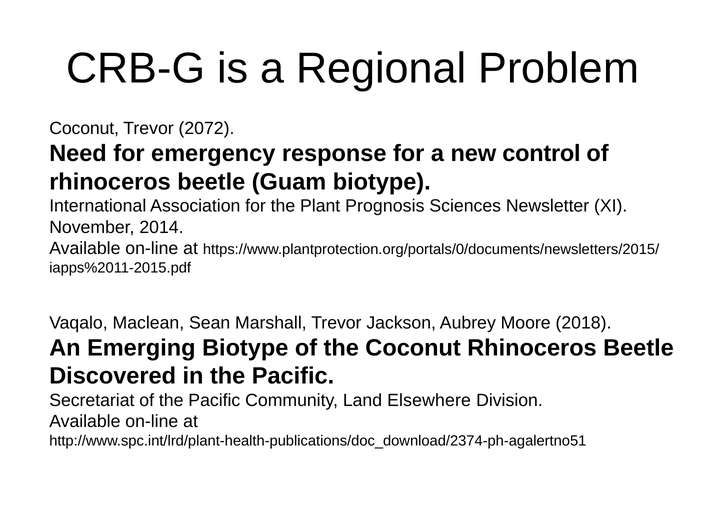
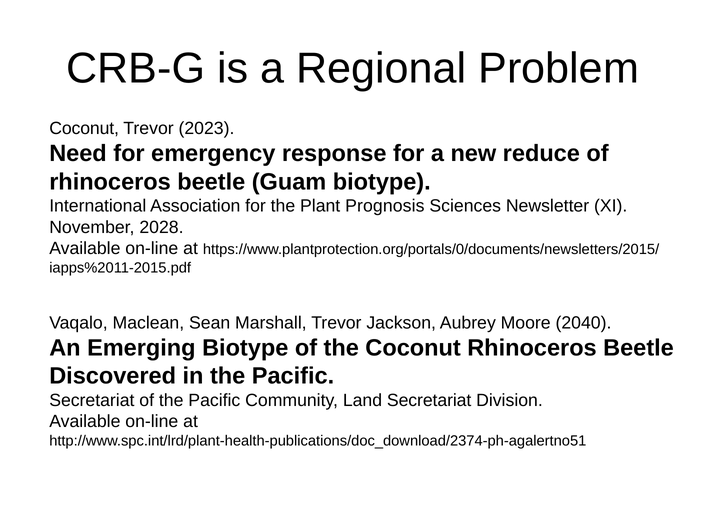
2072: 2072 -> 2023
control: control -> reduce
2014: 2014 -> 2028
2018: 2018 -> 2040
Land Elsewhere: Elsewhere -> Secretariat
